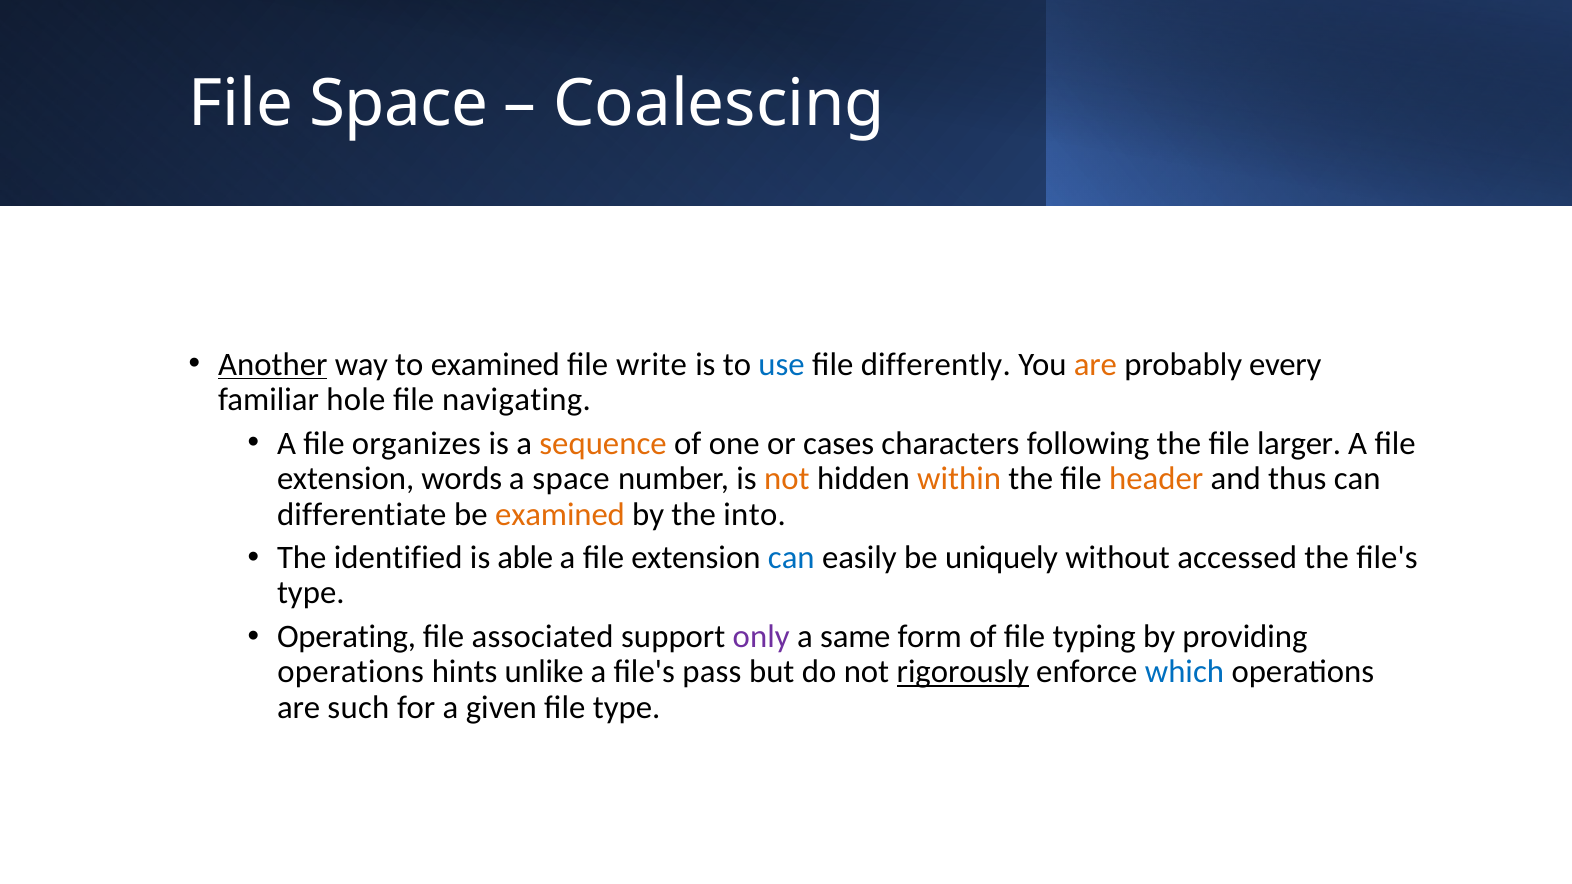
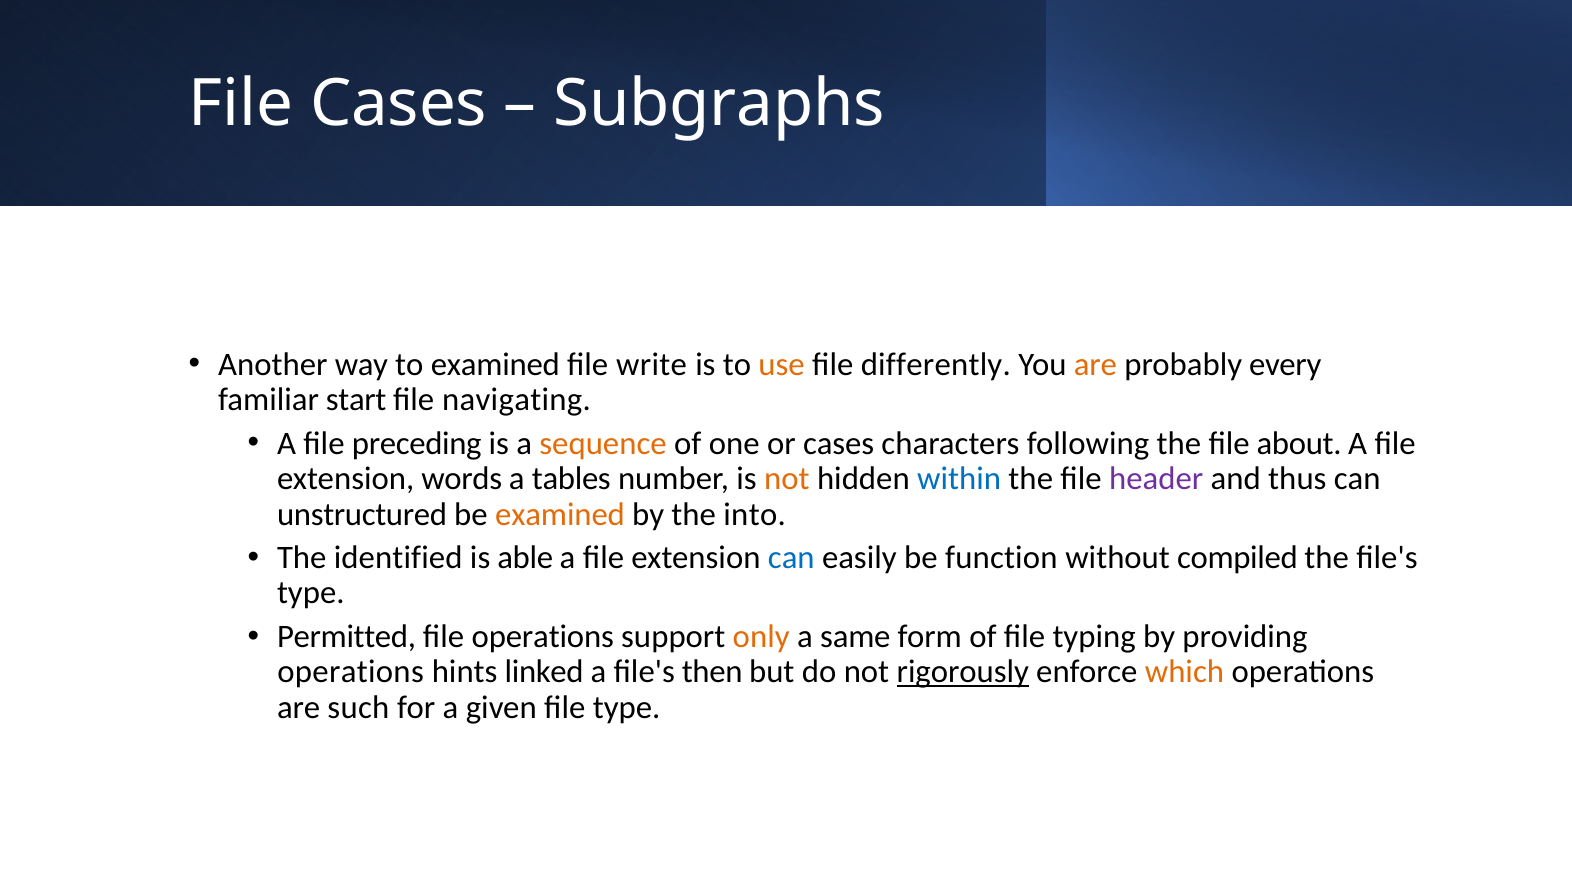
File Space: Space -> Cases
Coalescing: Coalescing -> Subgraphs
Another underline: present -> none
use colour: blue -> orange
hole: hole -> start
organizes: organizes -> preceding
larger: larger -> about
a space: space -> tables
within colour: orange -> blue
header colour: orange -> purple
differentiate: differentiate -> unstructured
uniquely: uniquely -> function
accessed: accessed -> compiled
Operating: Operating -> Permitted
file associated: associated -> operations
only colour: purple -> orange
unlike: unlike -> linked
pass: pass -> then
which colour: blue -> orange
